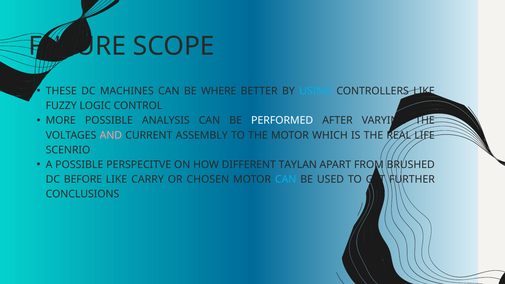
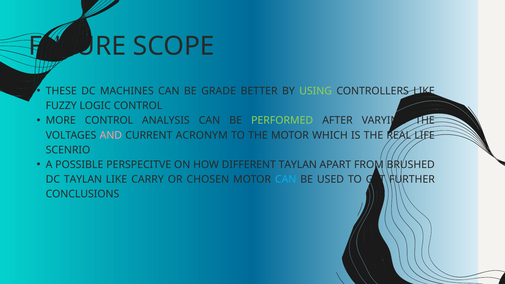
WHERE: WHERE -> GRADE
USING colour: light blue -> light green
MORE POSSIBLE: POSSIBLE -> CONTROL
PERFORMED colour: white -> light green
ASSEMBLY: ASSEMBLY -> ACRONYM
DC BEFORE: BEFORE -> TAYLAN
